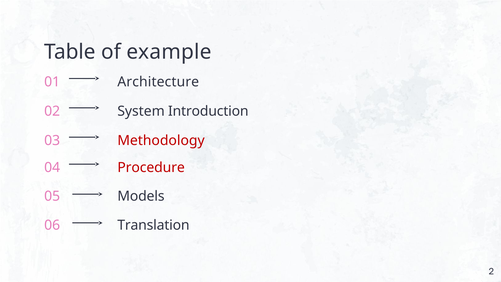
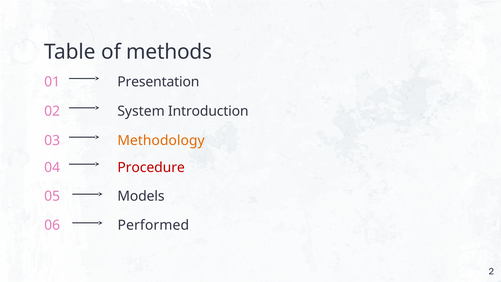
example: example -> methods
Architecture: Architecture -> Presentation
Methodology colour: red -> orange
Translation: Translation -> Performed
